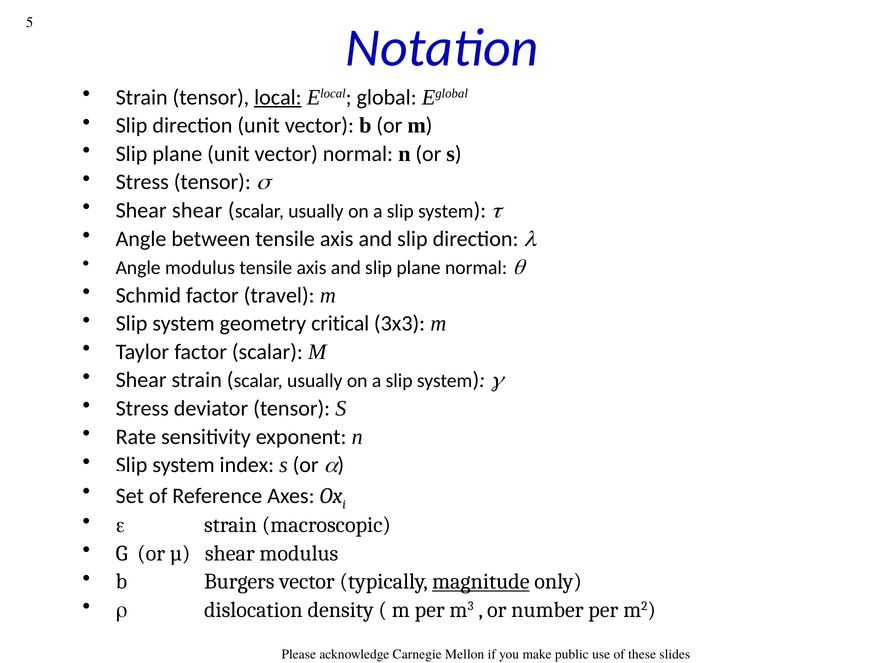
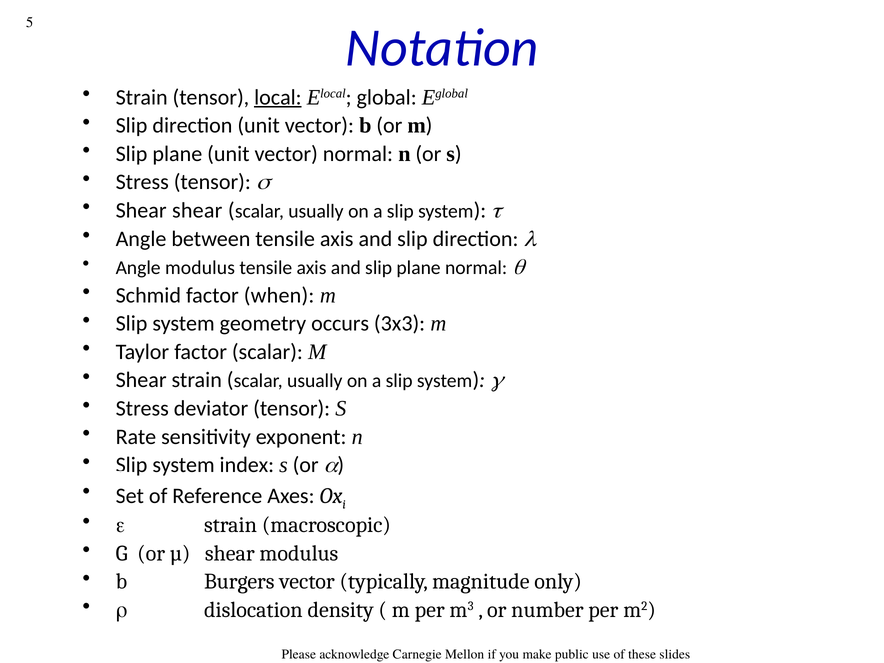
travel: travel -> when
critical: critical -> occurs
magnitude underline: present -> none
